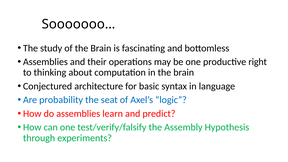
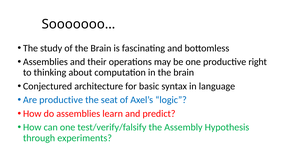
Are probability: probability -> productive
